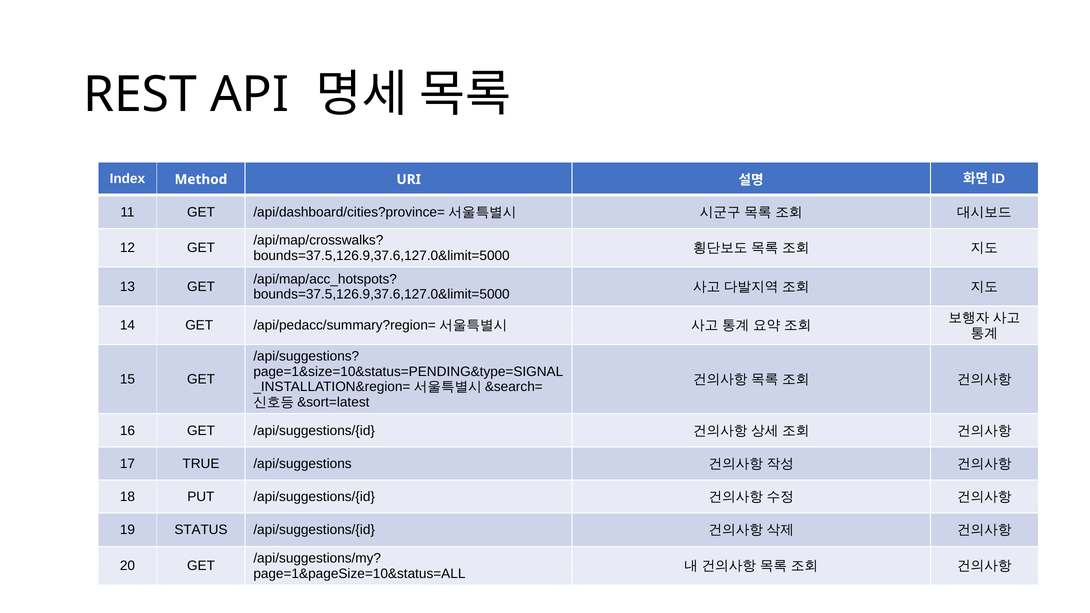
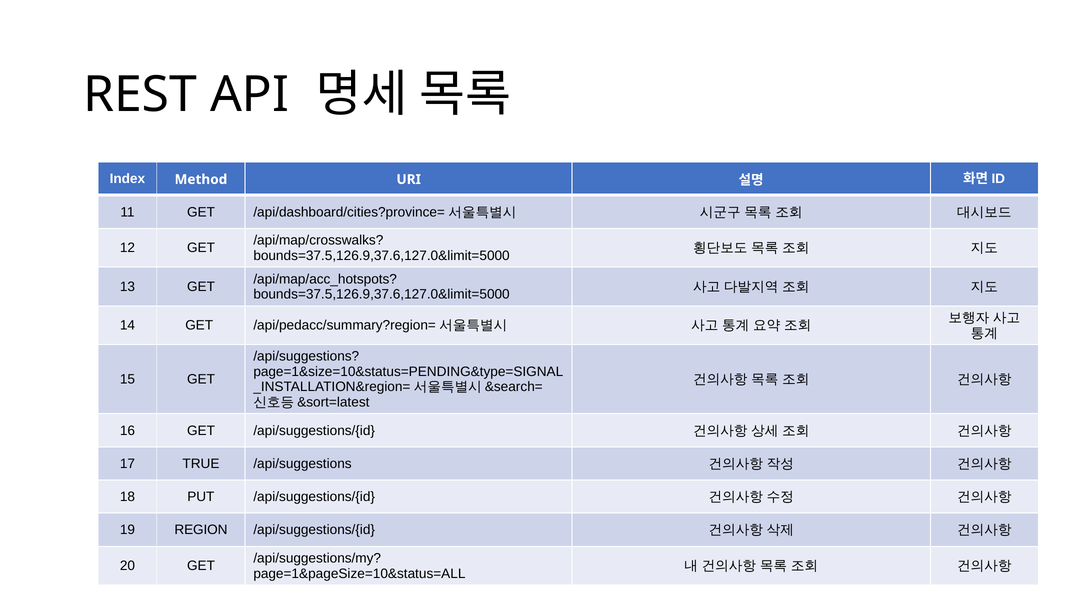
STATUS: STATUS -> REGION
